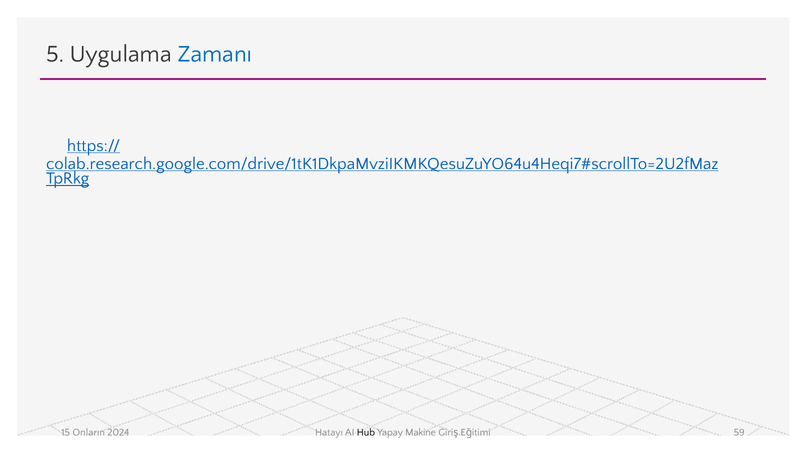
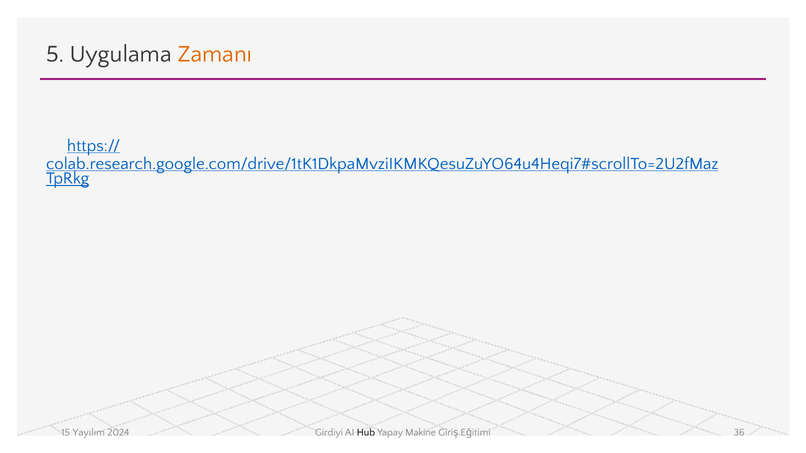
Zamanı colour: blue -> orange
Onların: Onların -> Yayılım
Hatayı: Hatayı -> Girdiyi
59: 59 -> 36
